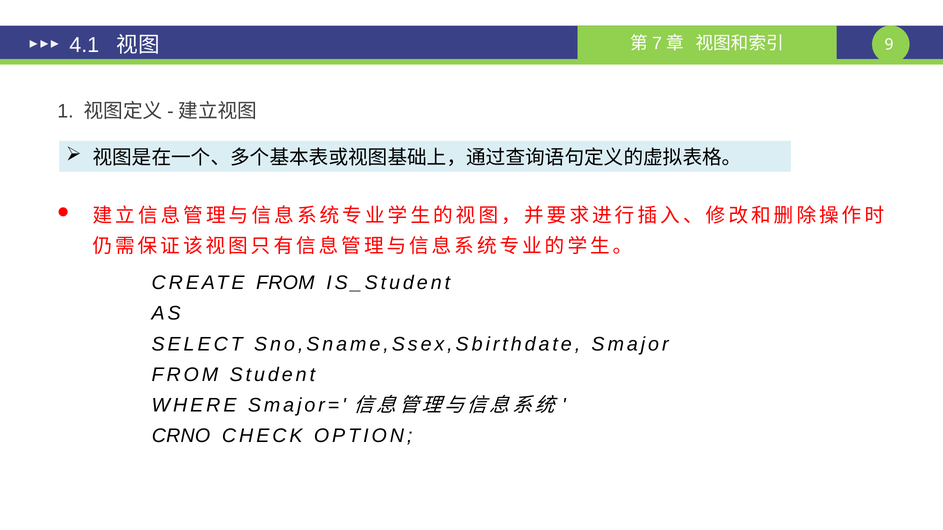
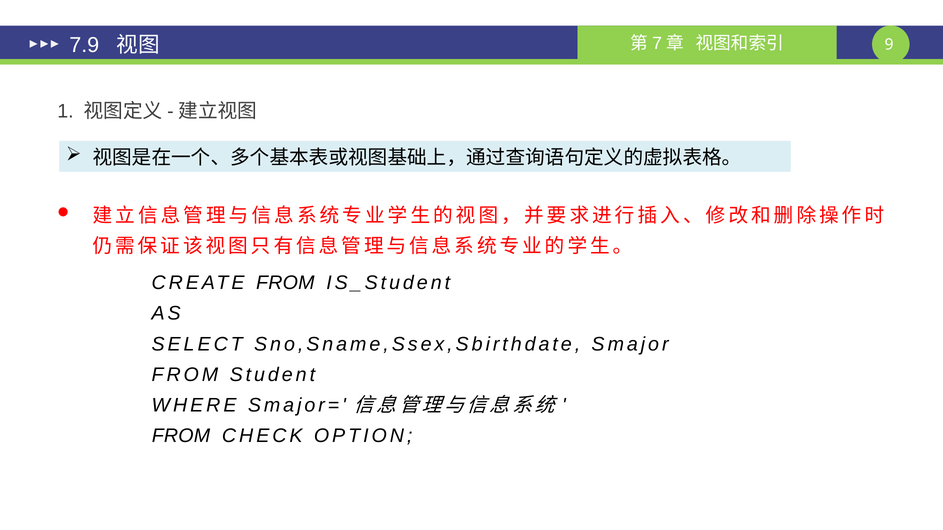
4.1: 4.1 -> 7.9
CRNO at (181, 436): CRNO -> FROM
